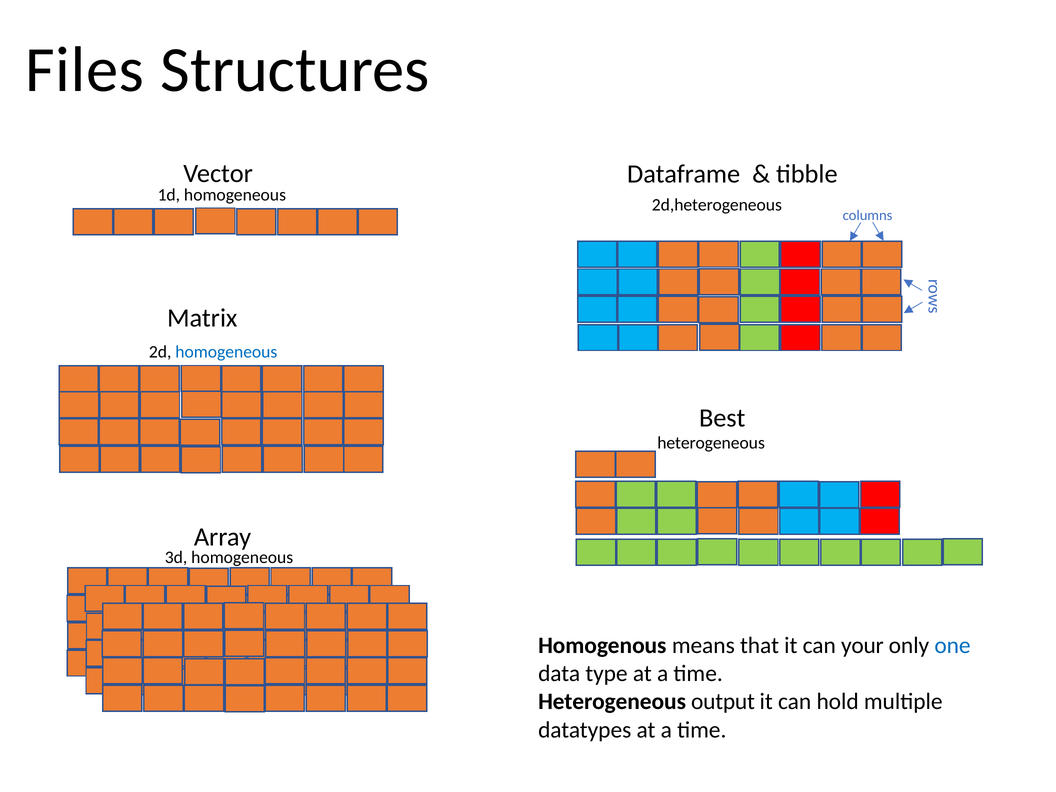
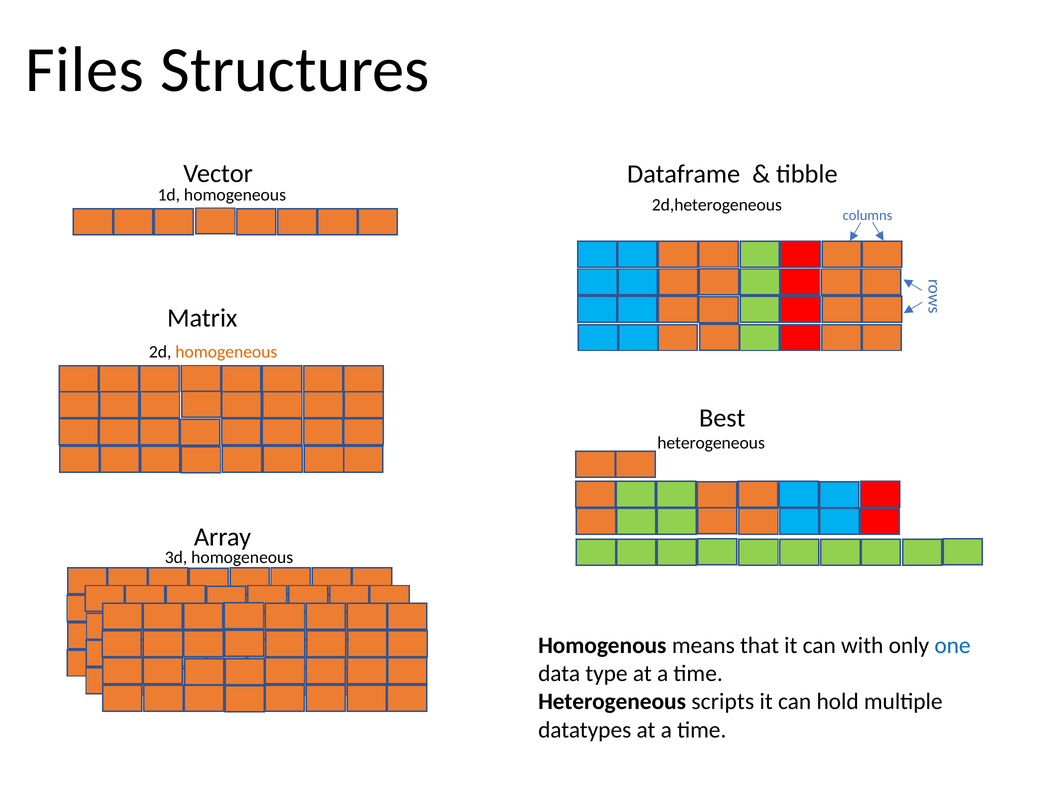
homogeneous at (226, 352) colour: blue -> orange
your: your -> with
output: output -> scripts
